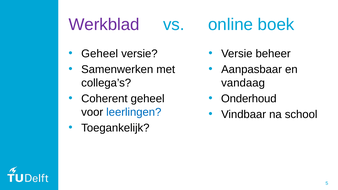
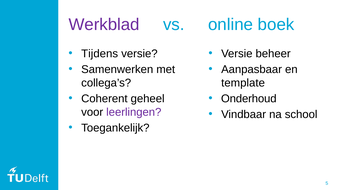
Geheel at (100, 54): Geheel -> Tijdens
vandaag: vandaag -> template
leerlingen colour: blue -> purple
